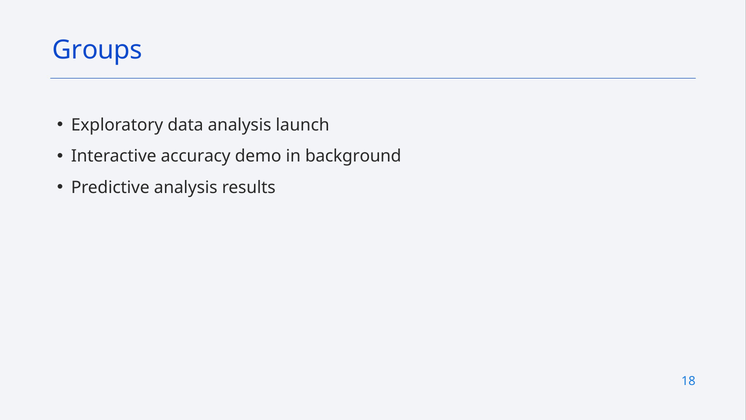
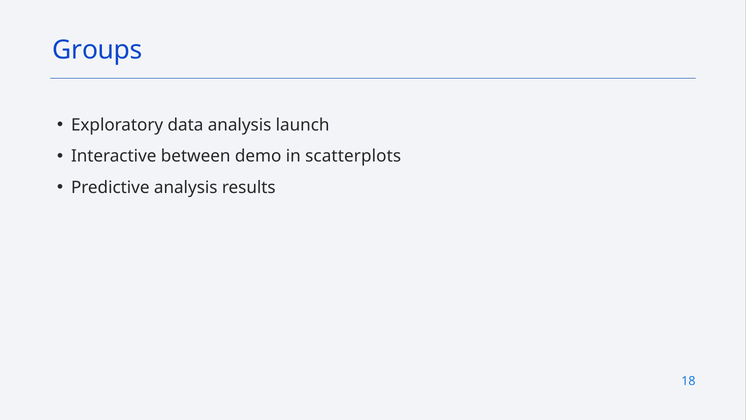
accuracy: accuracy -> between
background: background -> scatterplots
